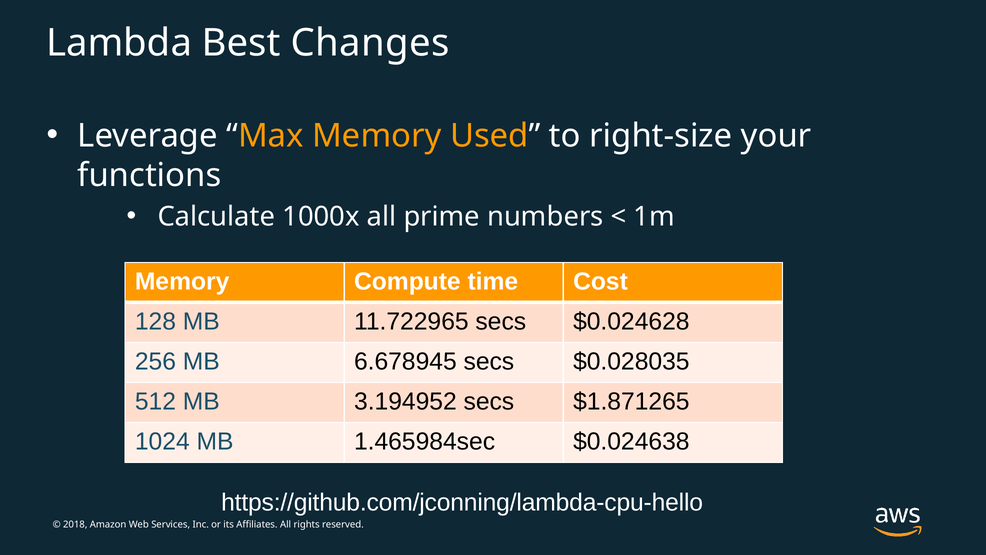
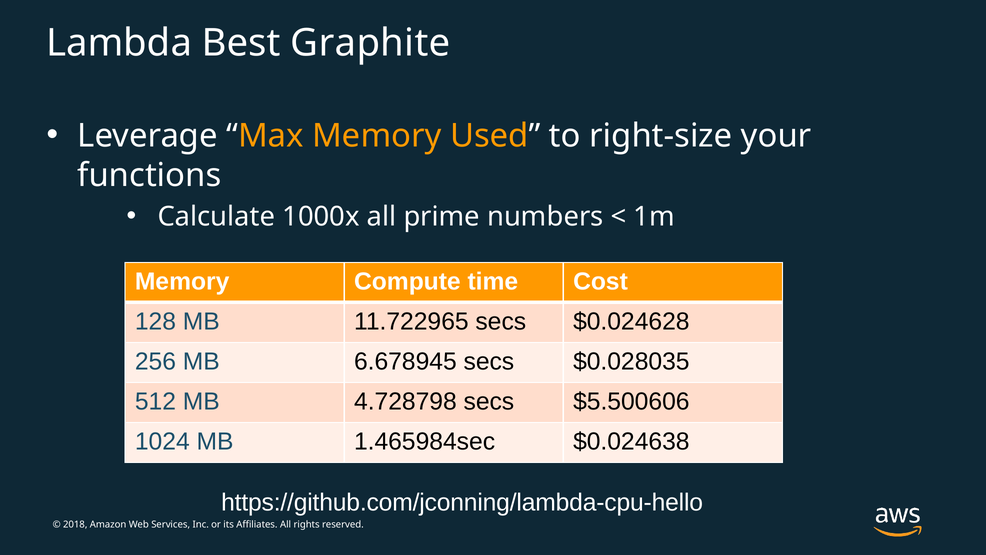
Changes: Changes -> Graphite
3.194952: 3.194952 -> 4.728798
$1.871265: $1.871265 -> $5.500606
